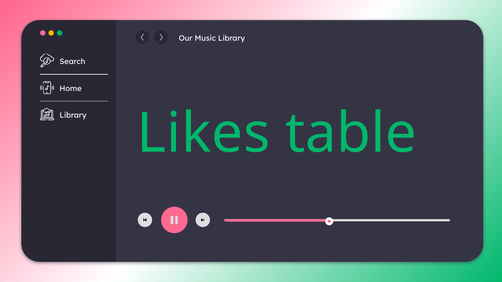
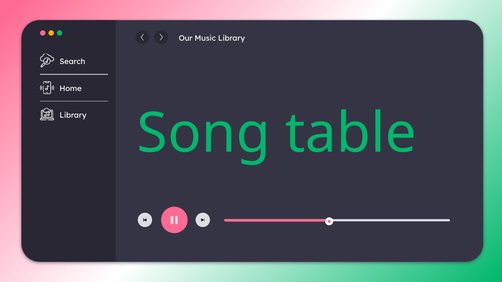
Likes: Likes -> Song
